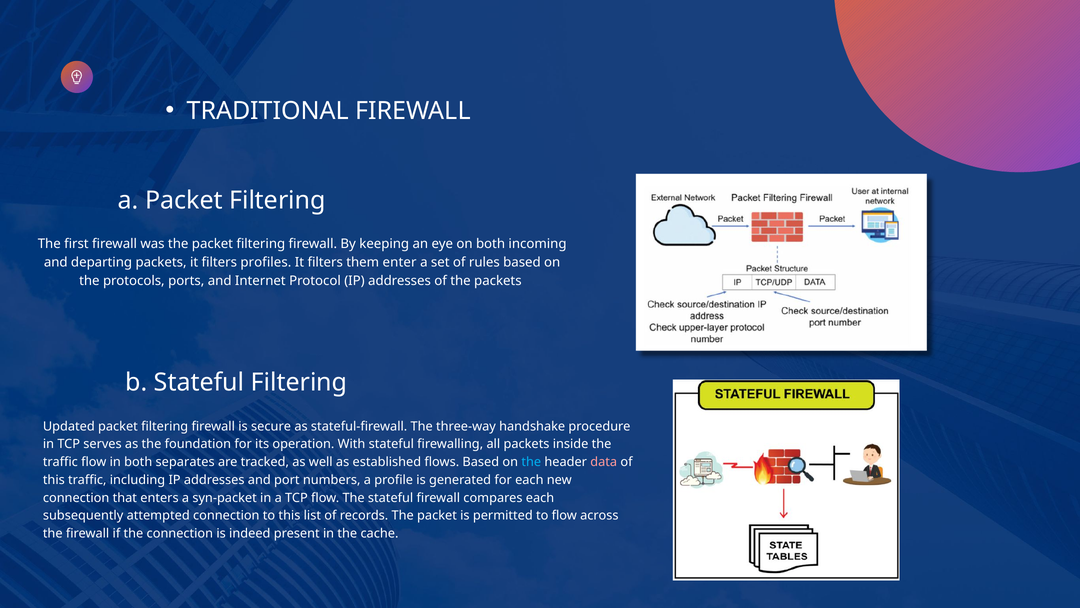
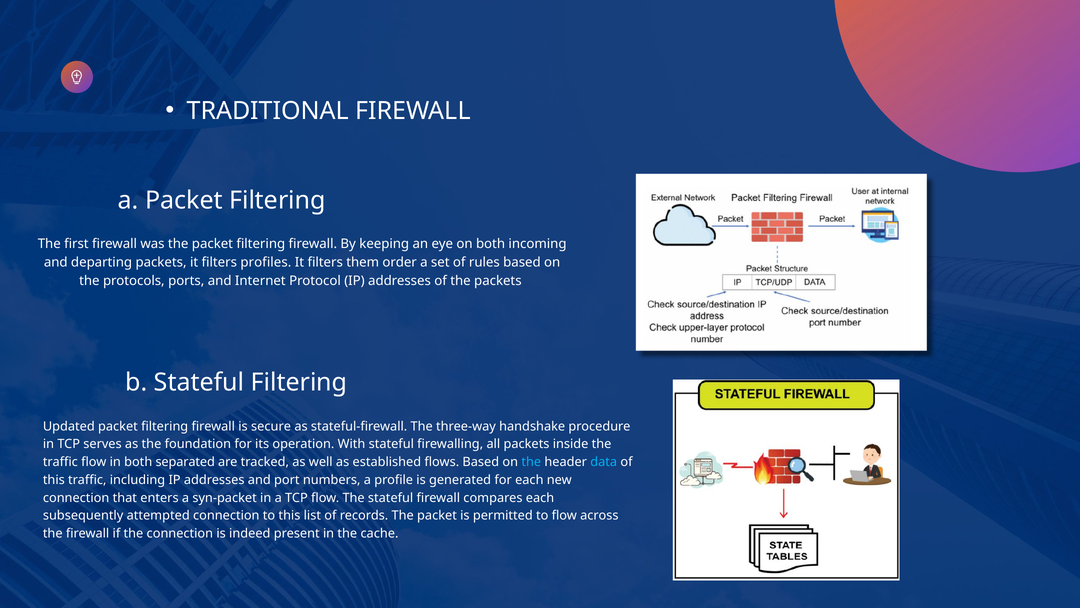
enter: enter -> order
separates: separates -> separated
data colour: pink -> light blue
